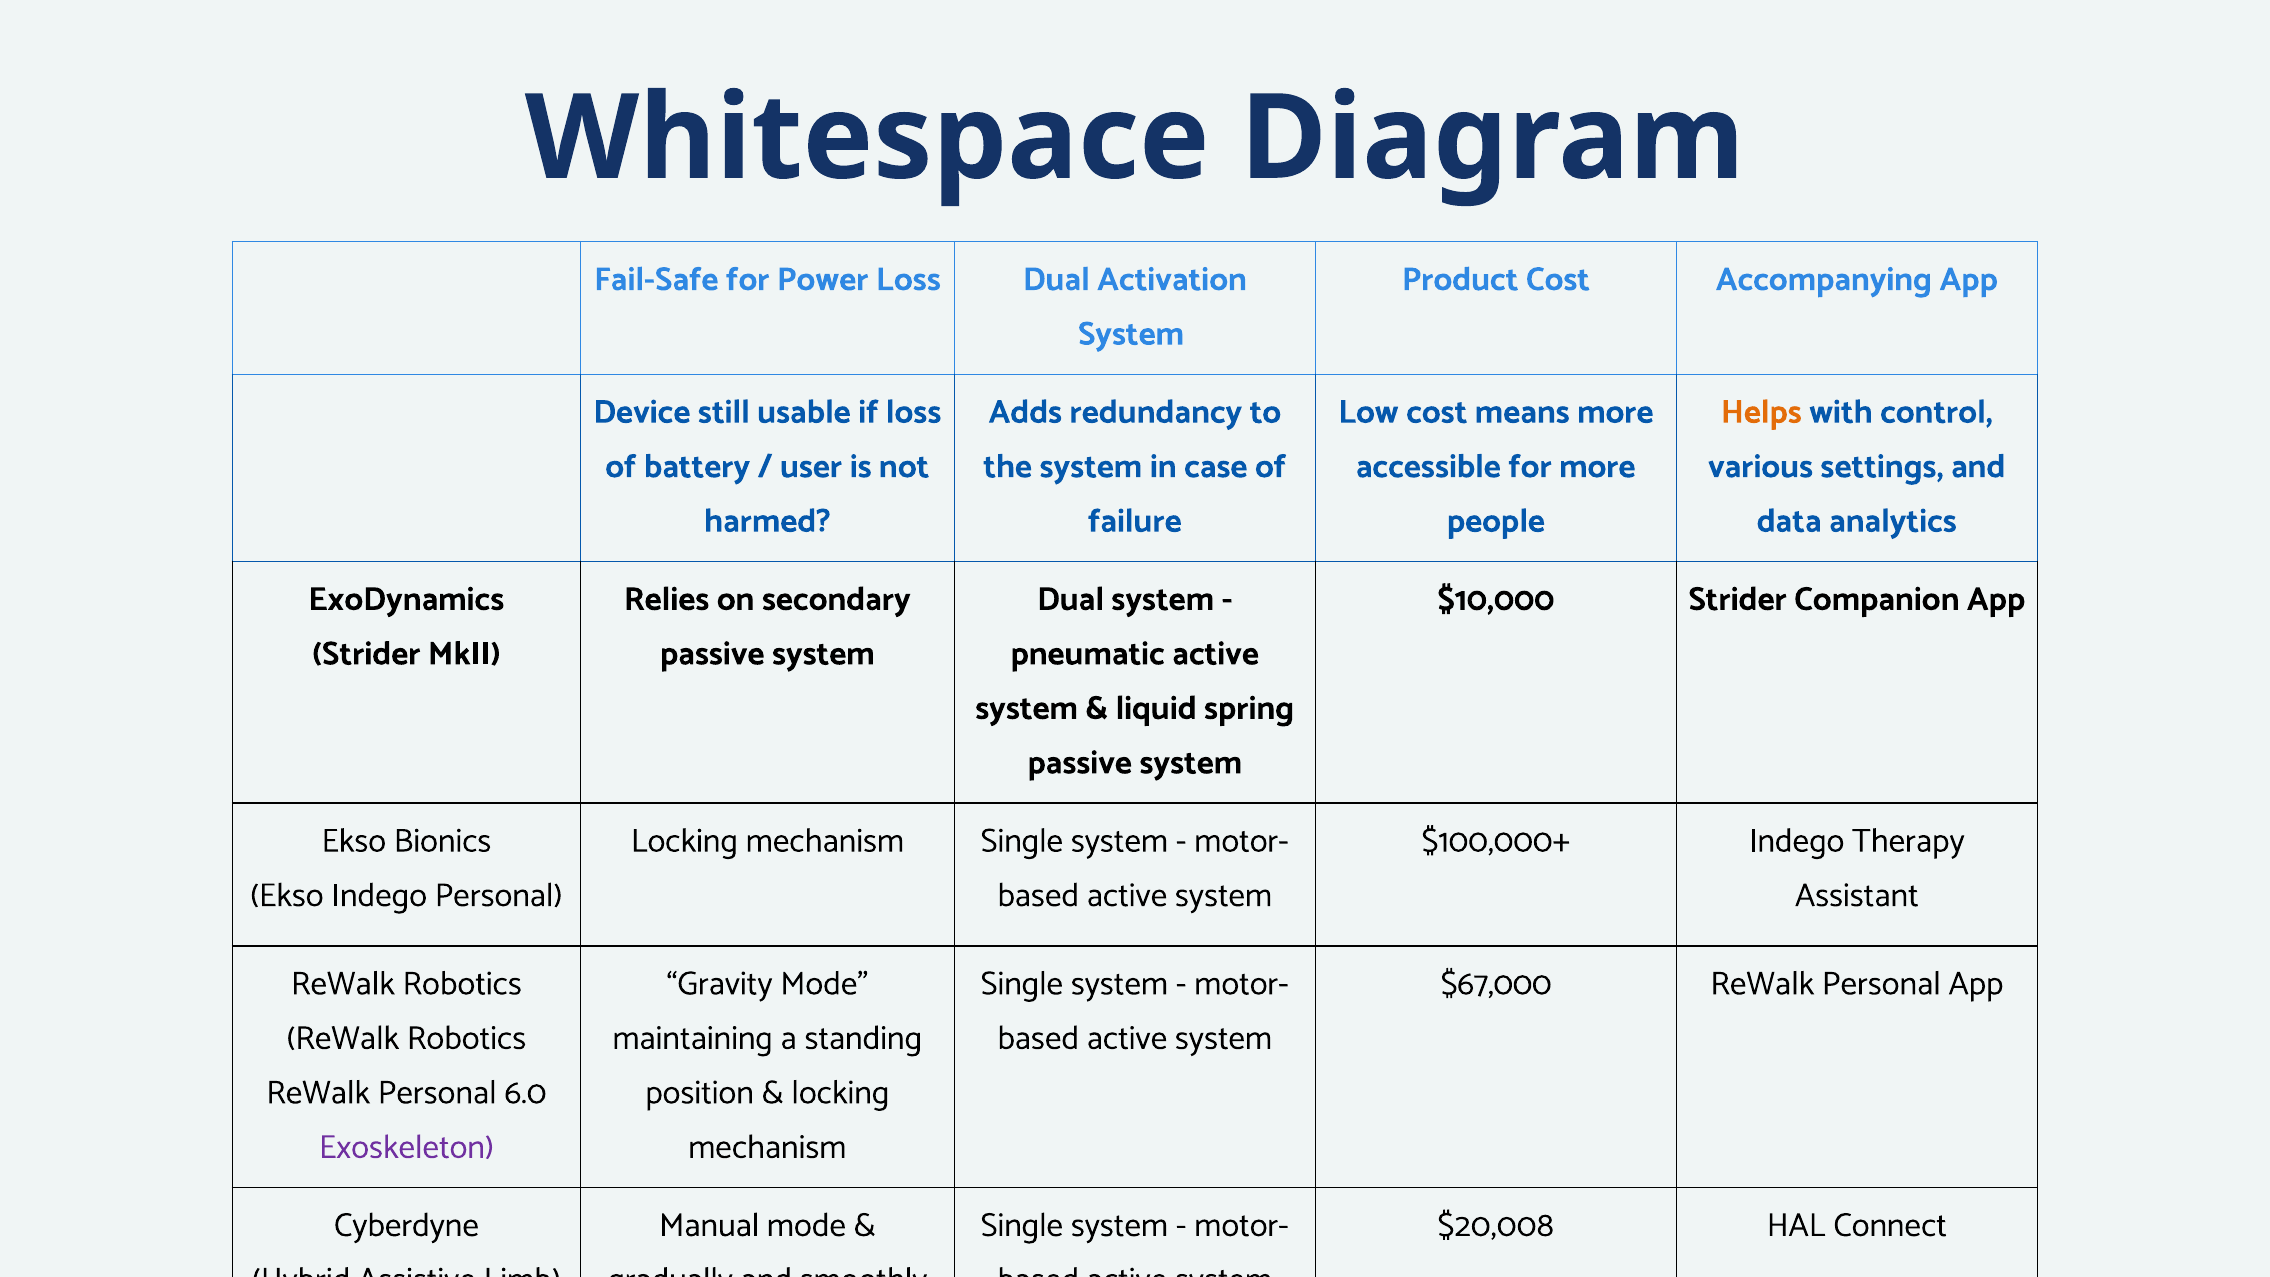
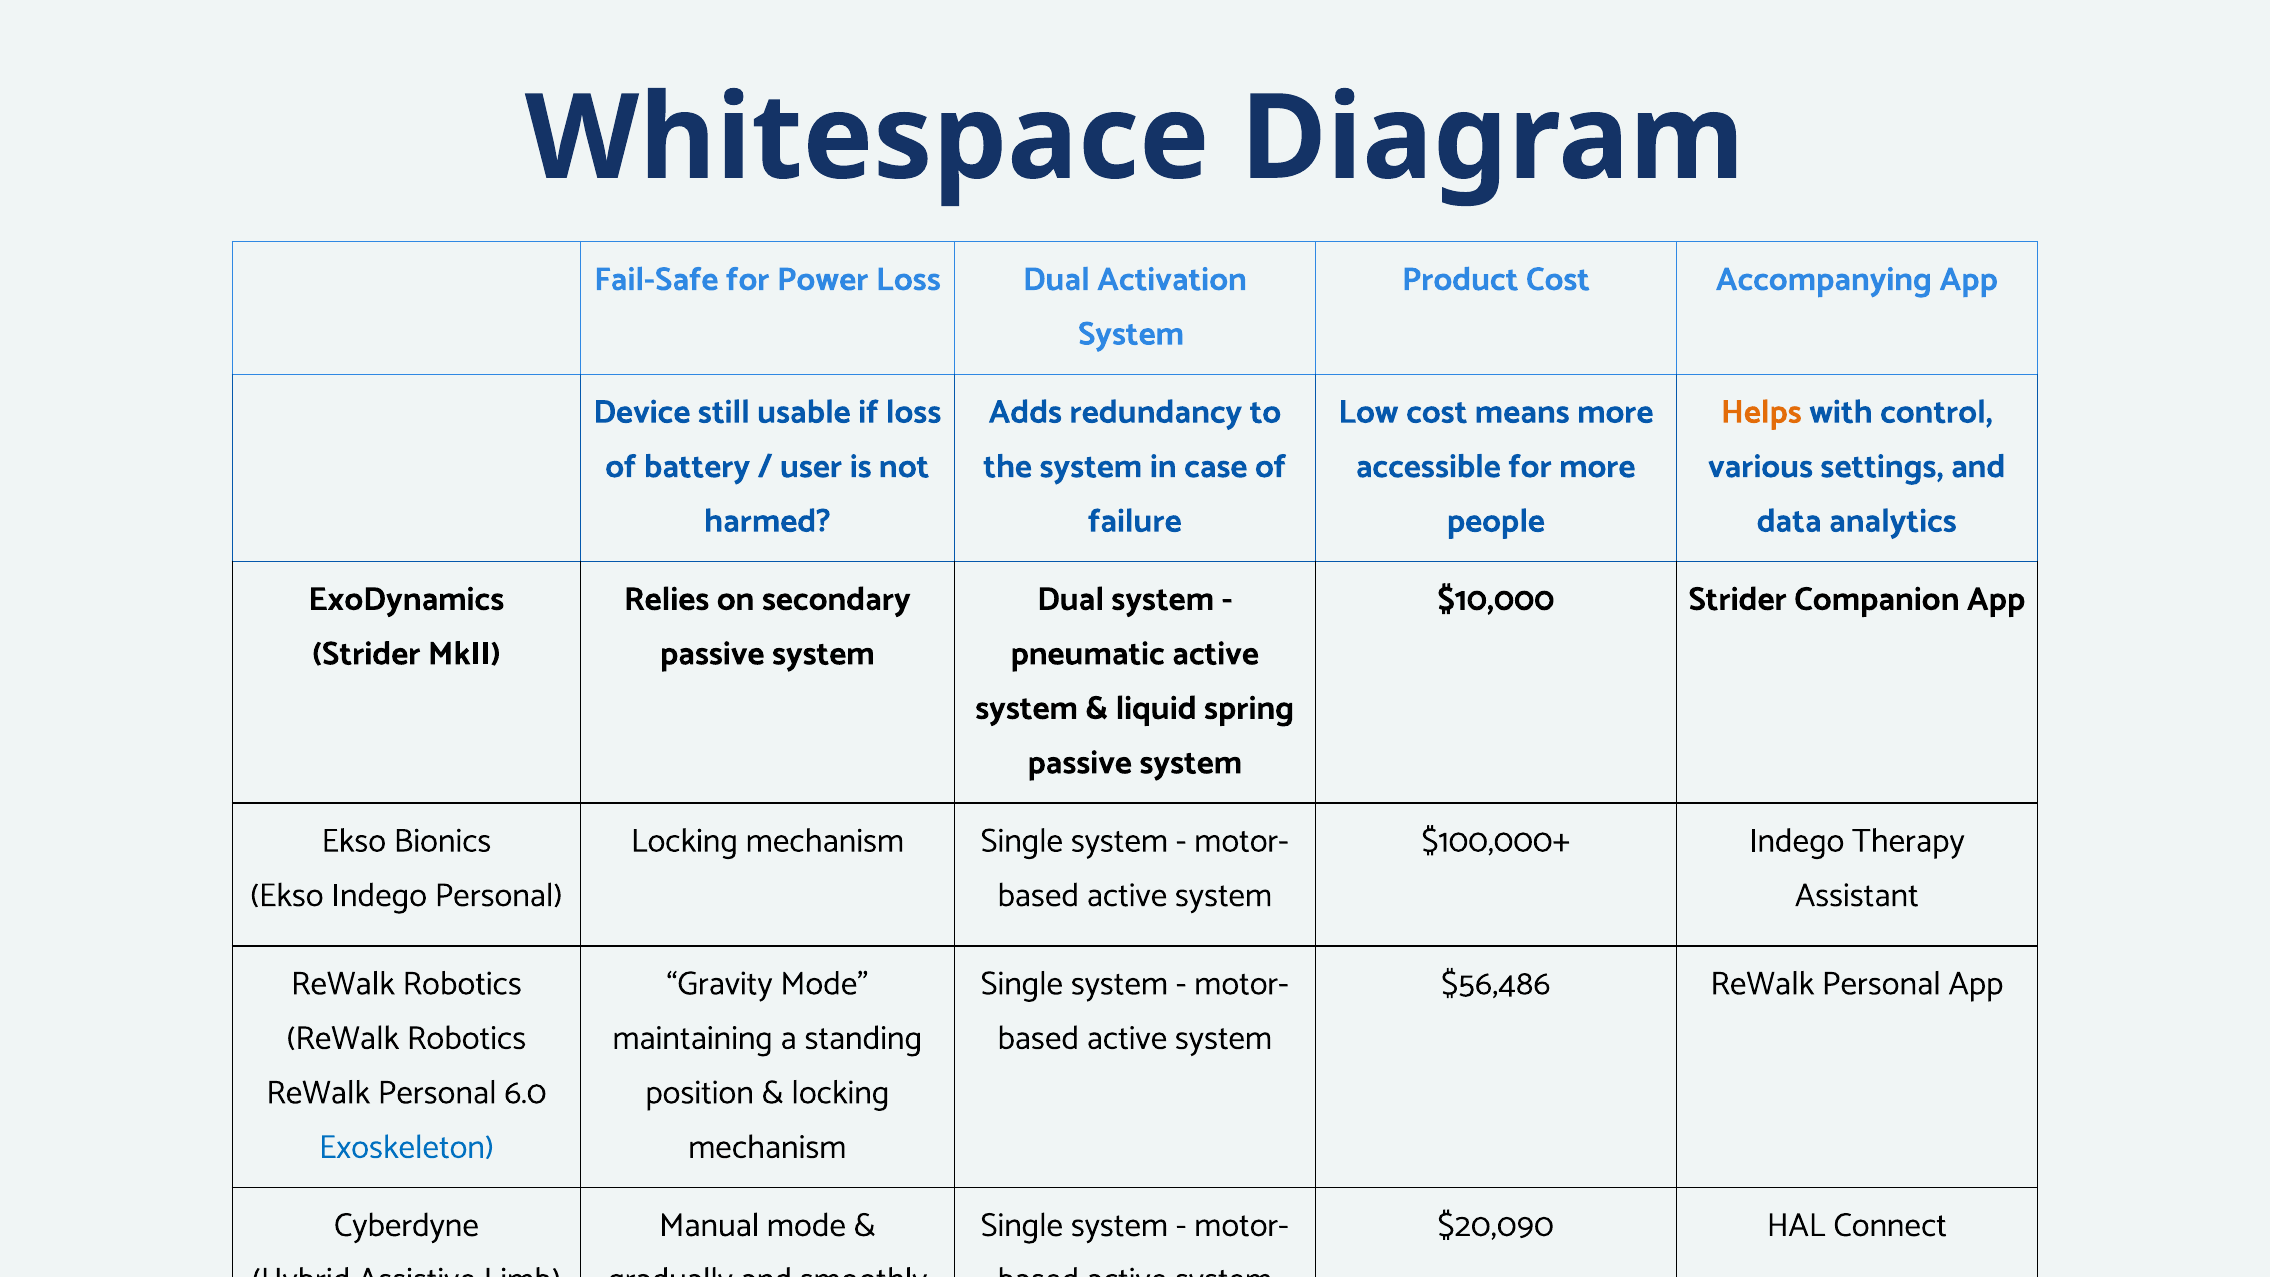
$67,000: $67,000 -> $56,486
Exoskeleton colour: purple -> blue
$20,008: $20,008 -> $20,090
